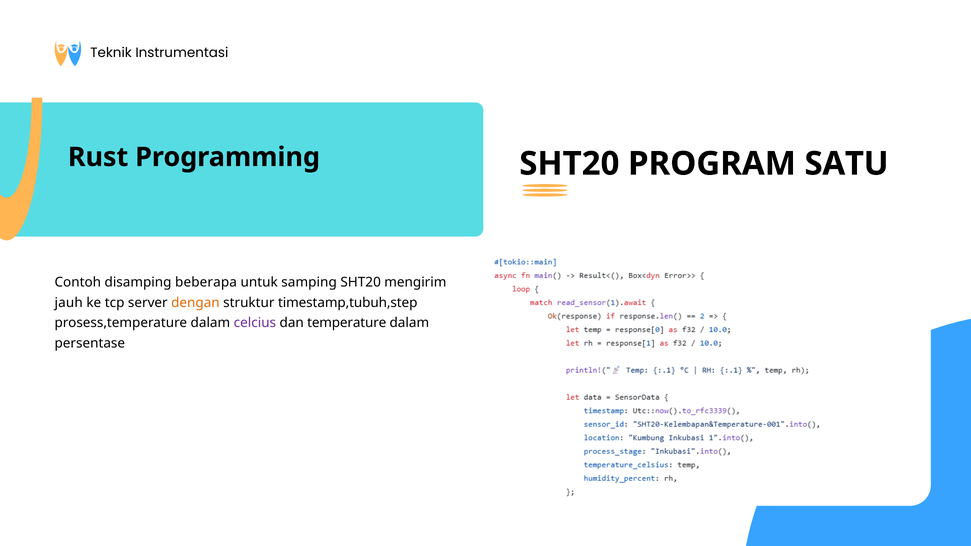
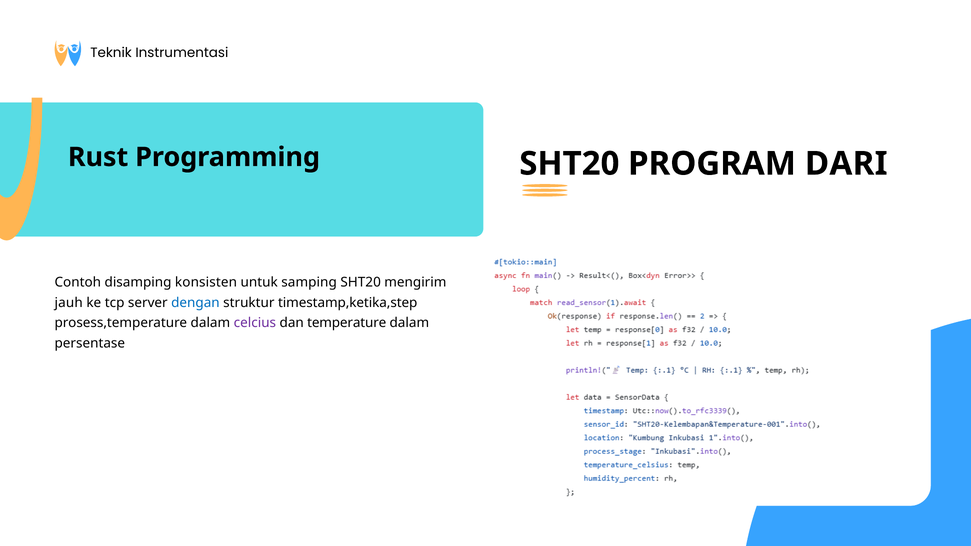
SATU: SATU -> DARI
beberapa: beberapa -> konsisten
dengan colour: orange -> blue
timestamp,tubuh,step: timestamp,tubuh,step -> timestamp,ketika,step
